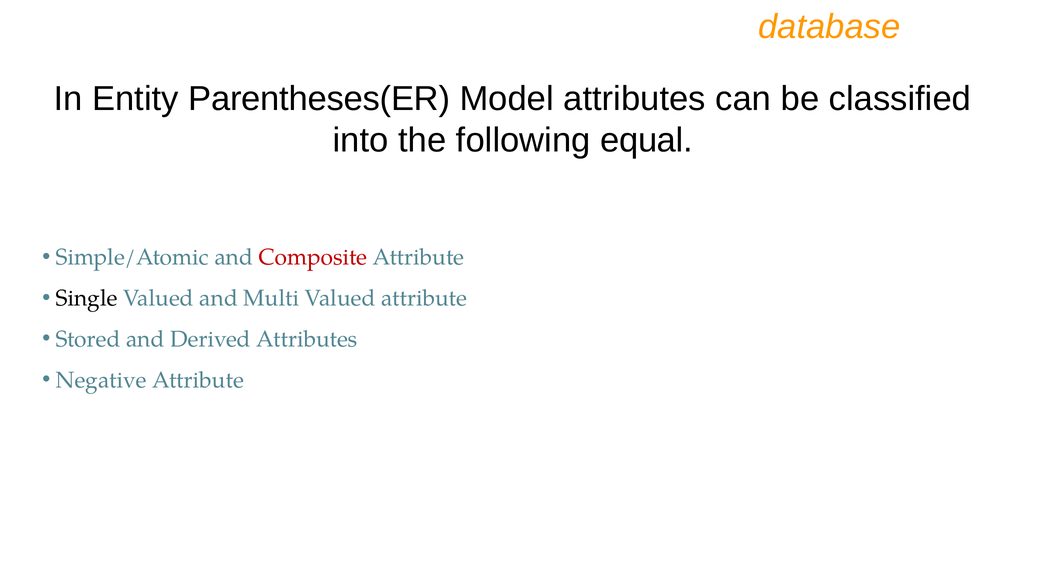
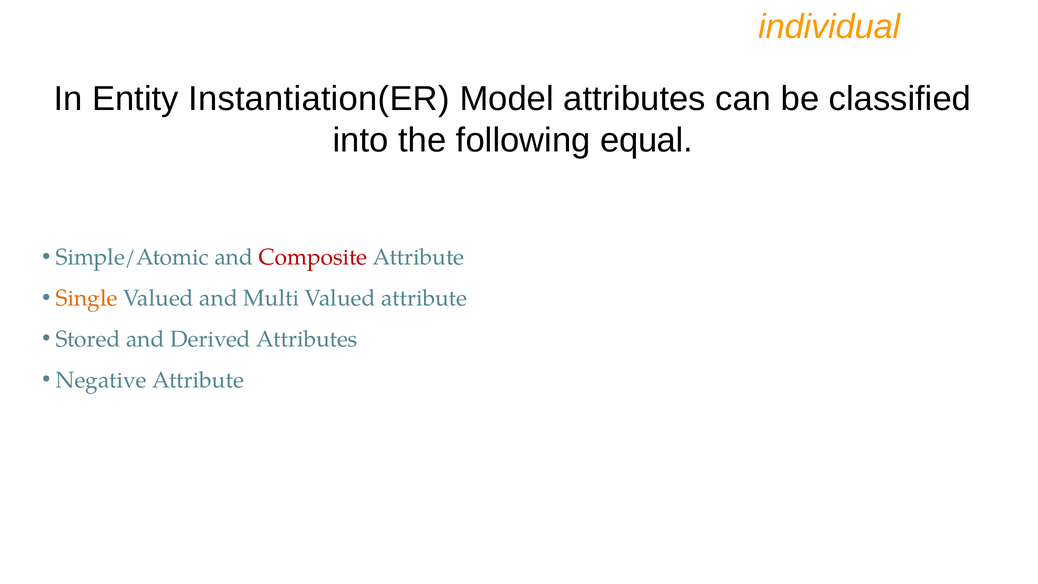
database: database -> individual
Parentheses(ER: Parentheses(ER -> Instantiation(ER
Single colour: black -> orange
